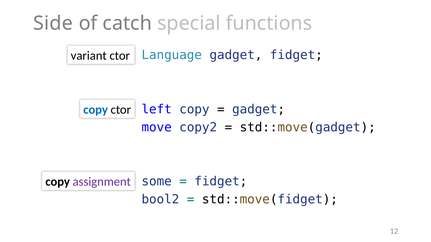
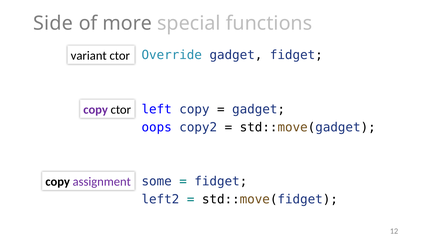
catch: catch -> more
Language: Language -> Override
copy at (96, 110) colour: blue -> purple
move: move -> oops
bool2: bool2 -> left2
